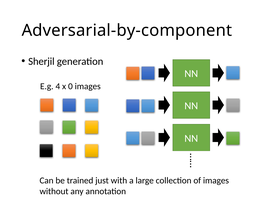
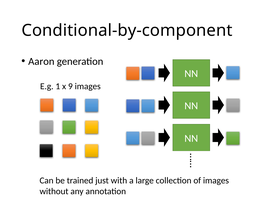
Adversarial-by-component: Adversarial-by-component -> Conditional-by-component
Sherjil: Sherjil -> Aaron
4: 4 -> 1
0: 0 -> 9
